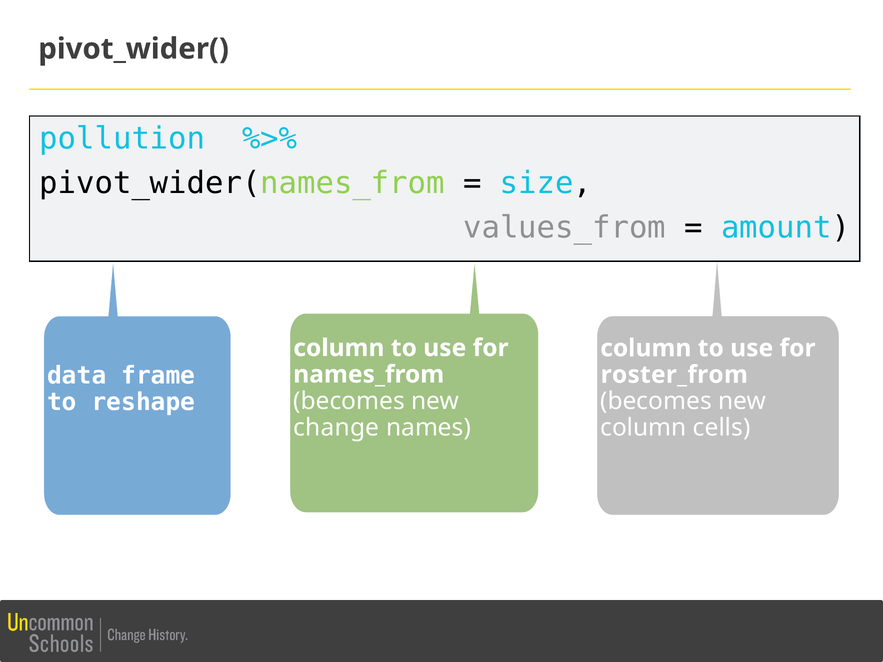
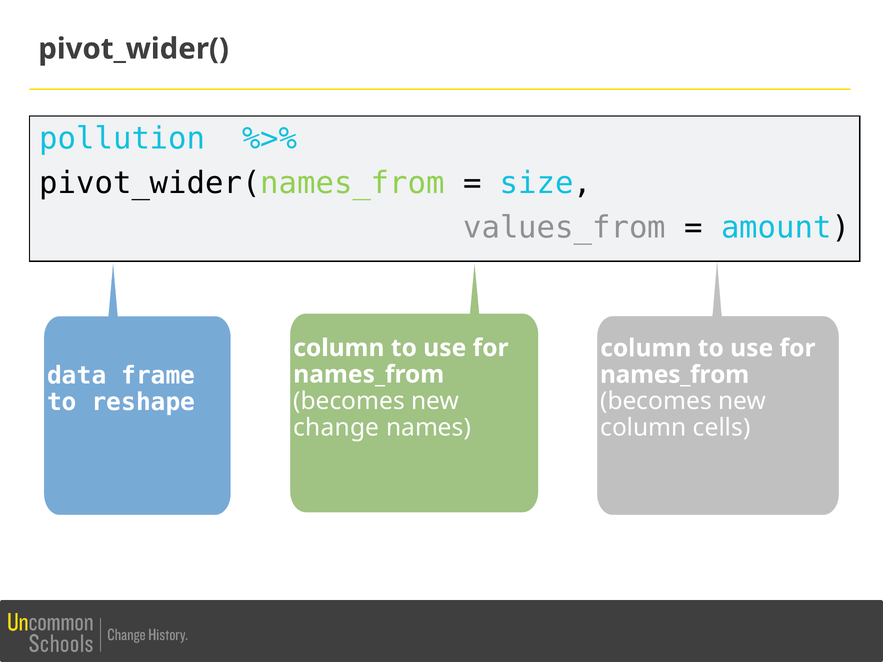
roster_from at (674, 375): roster_from -> names_from
